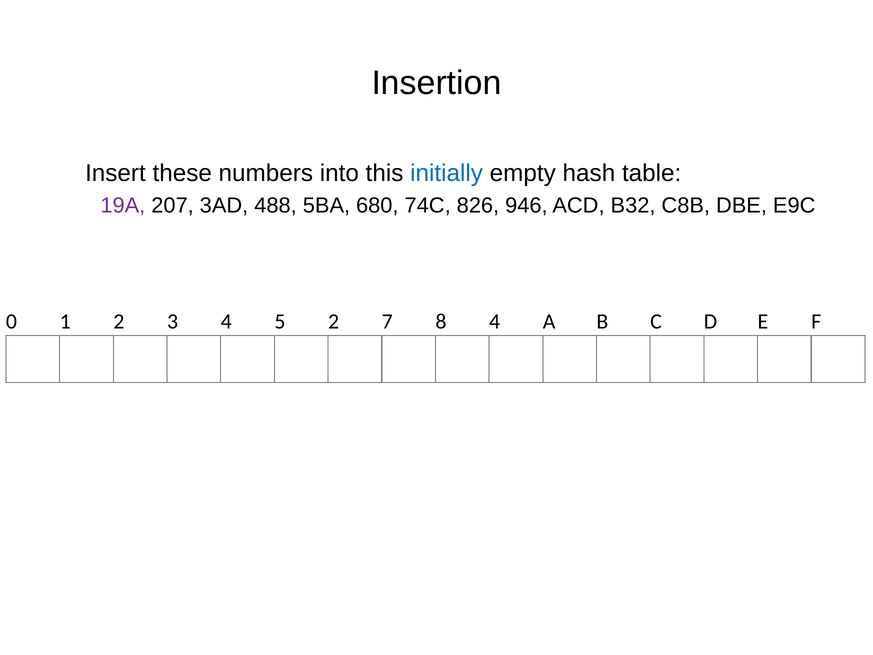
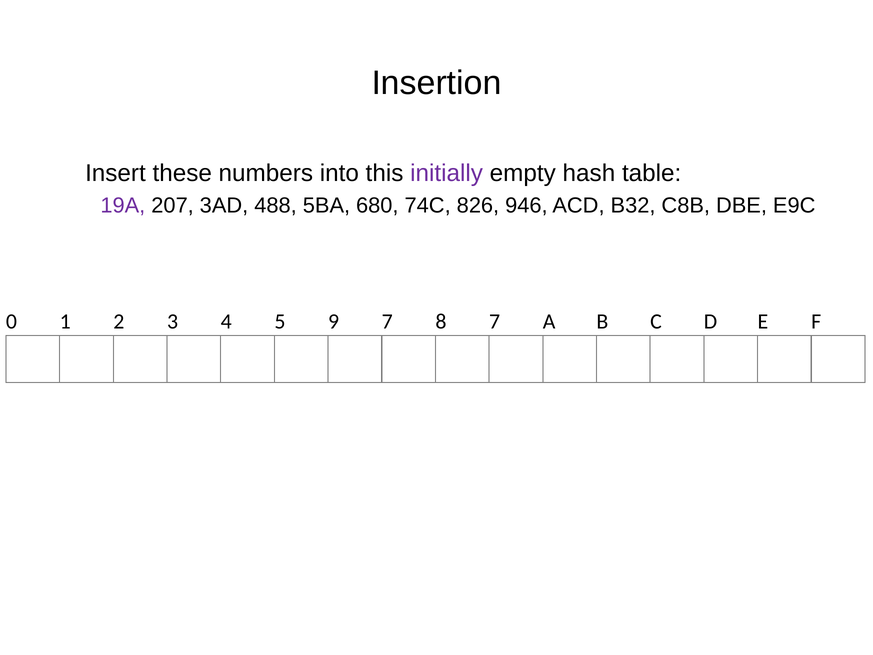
initially colour: blue -> purple
5 2: 2 -> 9
8 4: 4 -> 7
